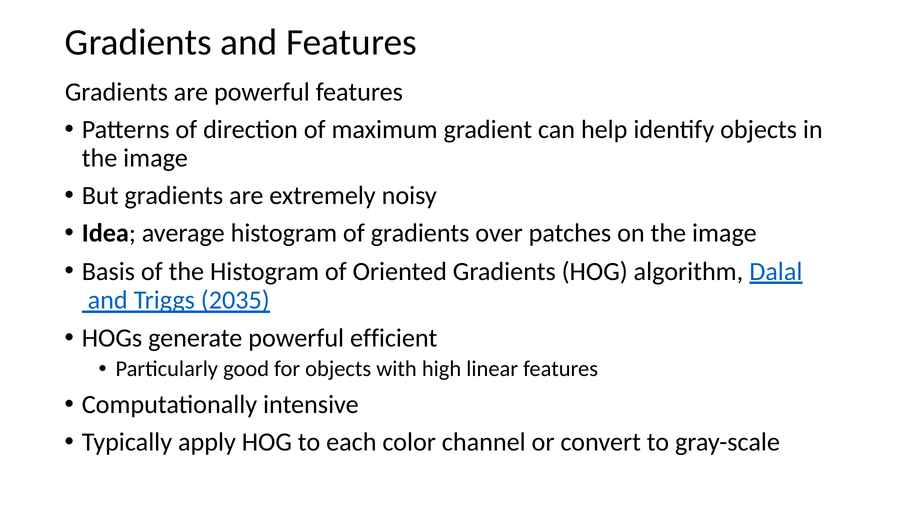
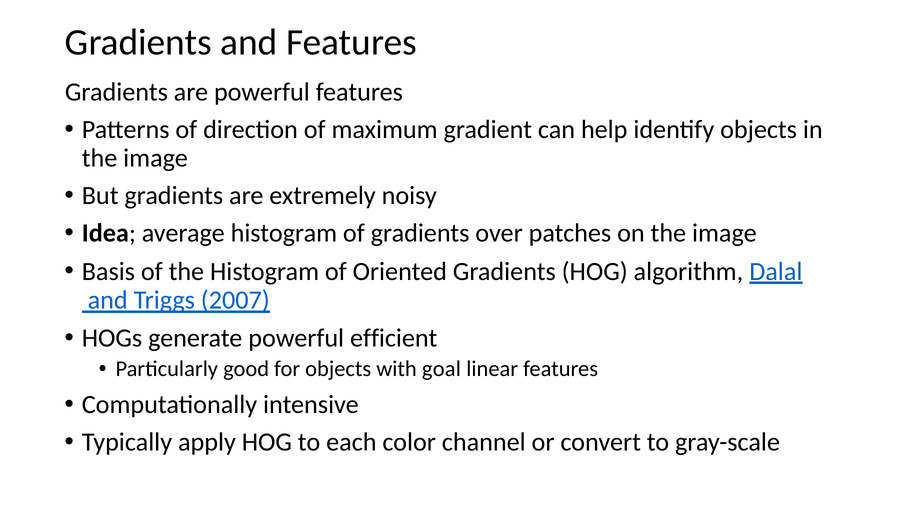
2035: 2035 -> 2007
high: high -> goal
